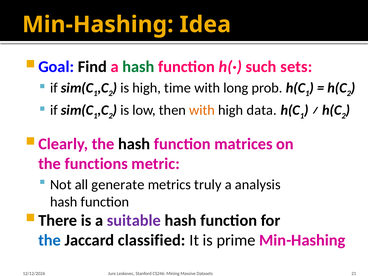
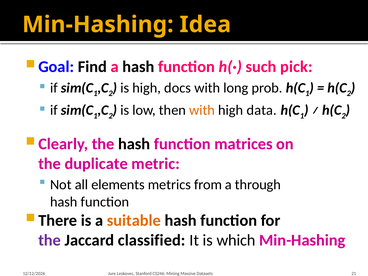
hash at (138, 67) colour: green -> black
sets: sets -> pick
time: time -> docs
functions: functions -> duplicate
generate: generate -> elements
truly: truly -> from
analysis: analysis -> through
suitable colour: purple -> orange
the at (50, 240) colour: blue -> purple
prime: prime -> which
